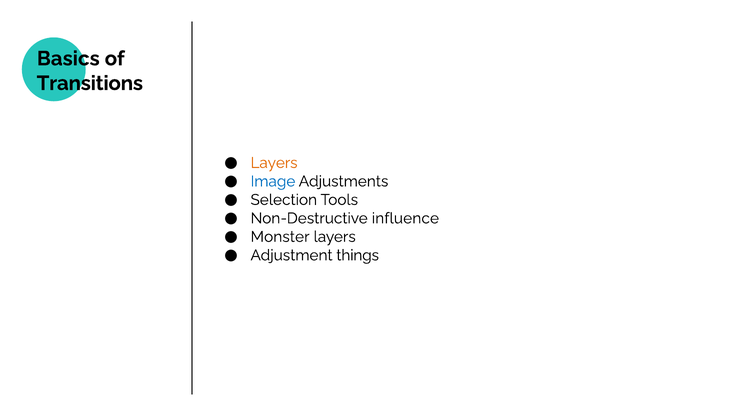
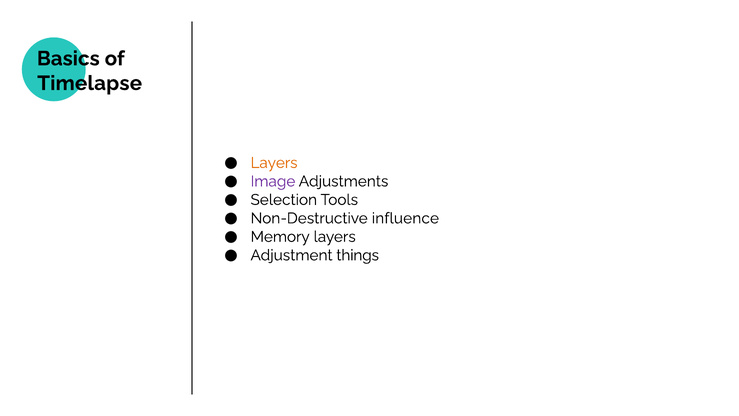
Transitions: Transitions -> Timelapse
Image colour: blue -> purple
Monster: Monster -> Memory
